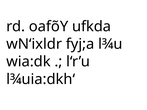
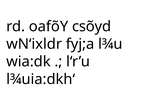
ufkda: ufkda -> csõyd
